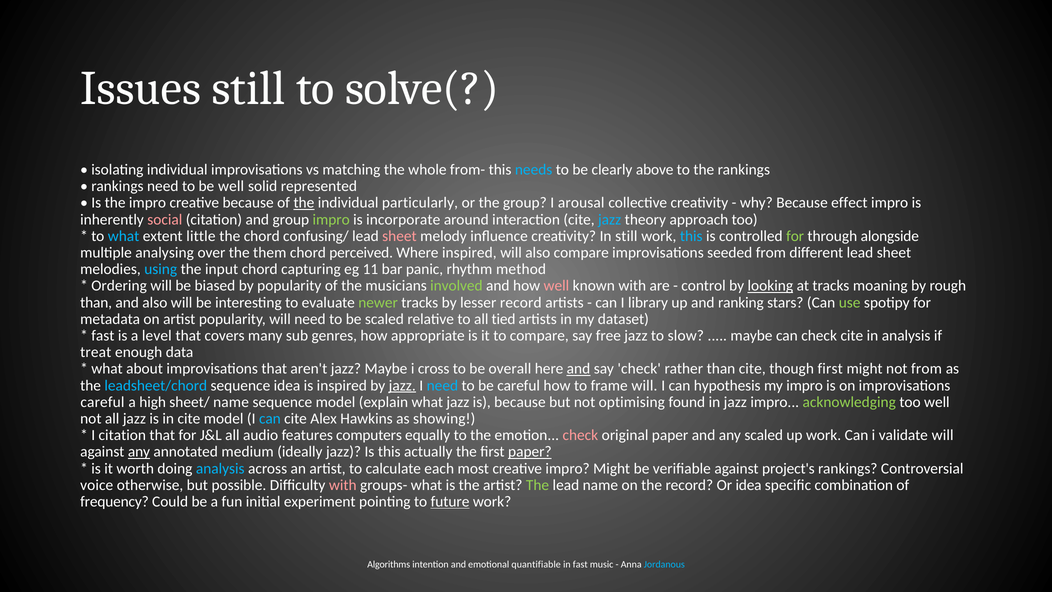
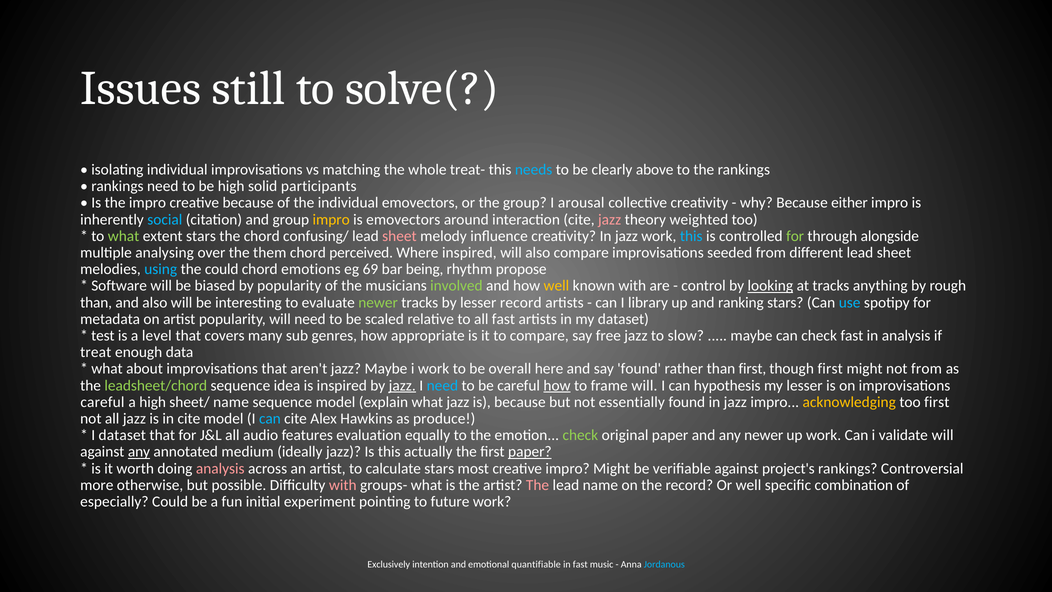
from-: from- -> treat-
be well: well -> high
represented: represented -> participants
the at (304, 203) underline: present -> none
individual particularly: particularly -> emovectors
effect: effect -> either
social colour: pink -> light blue
impro at (331, 219) colour: light green -> yellow
is incorporate: incorporate -> emovectors
jazz at (610, 219) colour: light blue -> pink
approach: approach -> weighted
what at (124, 236) colour: light blue -> light green
extent little: little -> stars
creativity In still: still -> jazz
the input: input -> could
capturing: capturing -> emotions
11: 11 -> 69
panic: panic -> being
method: method -> propose
Ordering: Ordering -> Software
well at (556, 286) colour: pink -> yellow
moaning: moaning -> anything
use colour: light green -> light blue
all tied: tied -> fast
fast at (103, 336): fast -> test
check cite: cite -> fast
i cross: cross -> work
and at (578, 369) underline: present -> none
say check: check -> found
than cite: cite -> first
leadsheet/chord colour: light blue -> light green
how at (557, 385) underline: none -> present
my impro: impro -> lesser
optimising: optimising -> essentially
acknowledging colour: light green -> yellow
too well: well -> first
showing: showing -> produce
I citation: citation -> dataset
computers: computers -> evaluation
check at (580, 435) colour: pink -> light green
any scaled: scaled -> newer
analysis at (220, 468) colour: light blue -> pink
calculate each: each -> stars
voice: voice -> more
The at (538, 485) colour: light green -> pink
Or idea: idea -> well
frequency: frequency -> especially
future underline: present -> none
Algorithms: Algorithms -> Exclusively
